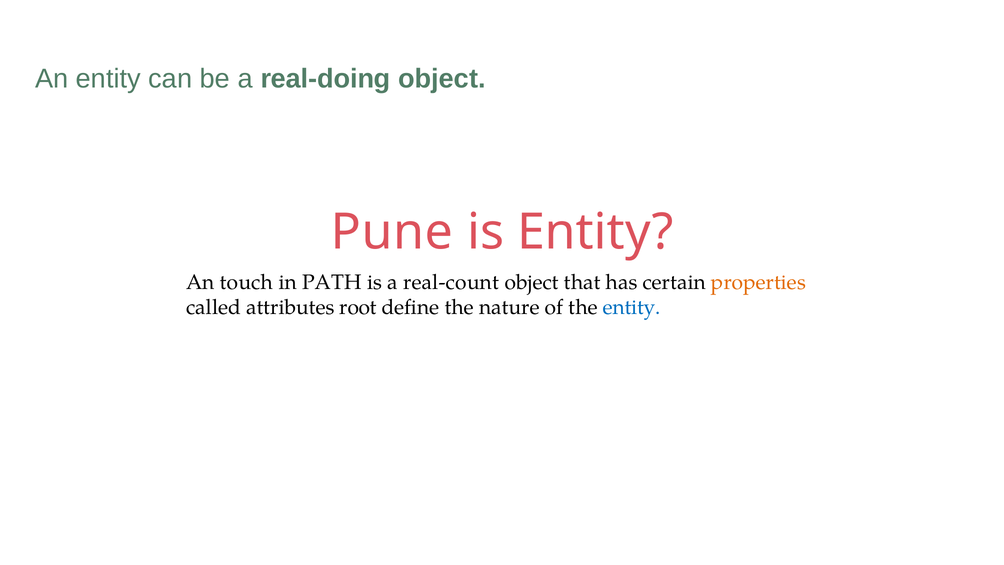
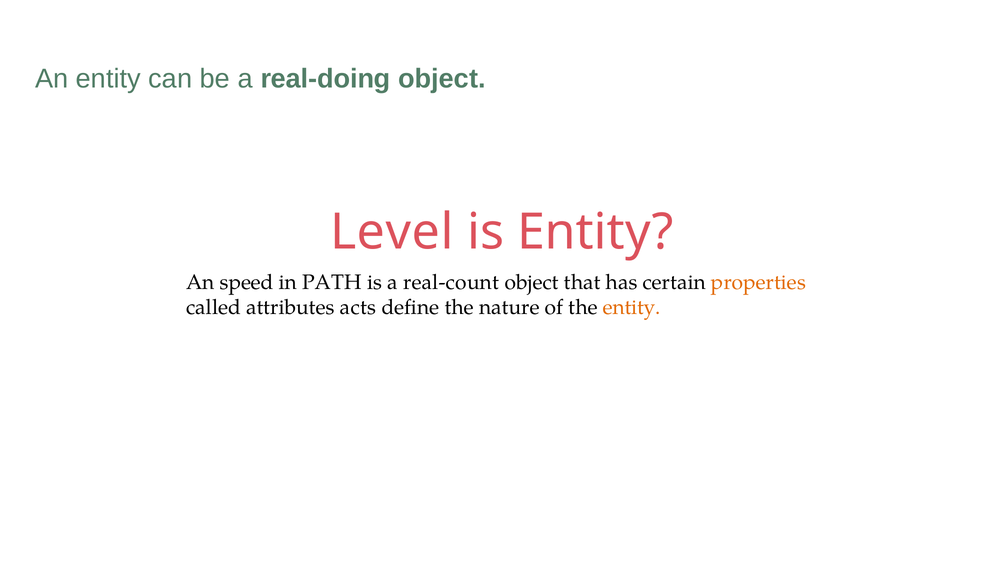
Pune: Pune -> Level
touch: touch -> speed
root: root -> acts
entity at (632, 307) colour: blue -> orange
